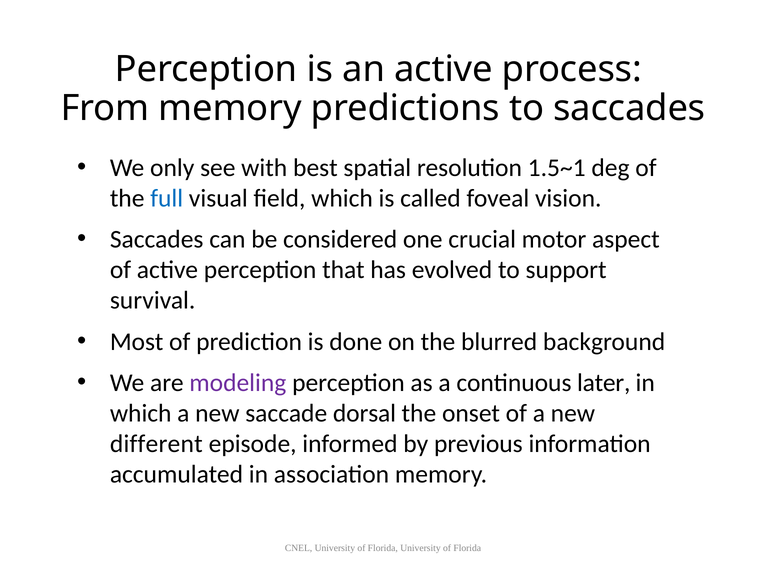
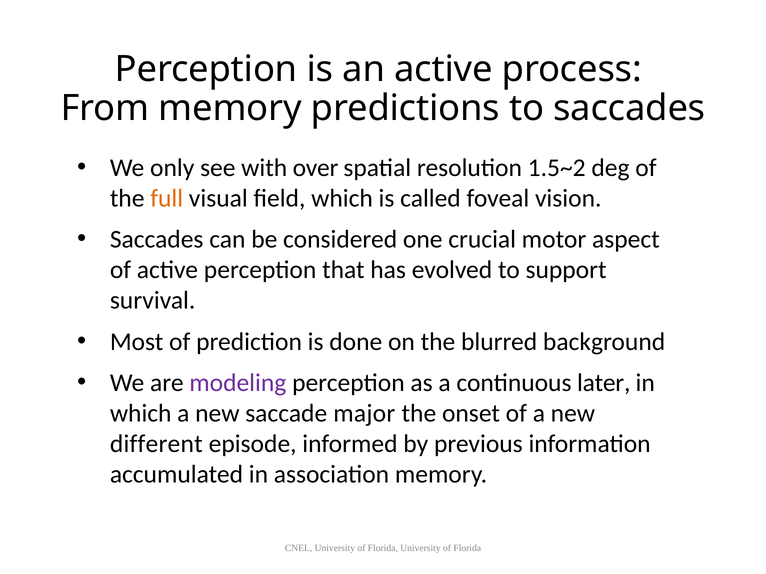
best: best -> over
1.5~1: 1.5~1 -> 1.5~2
full colour: blue -> orange
dorsal: dorsal -> major
